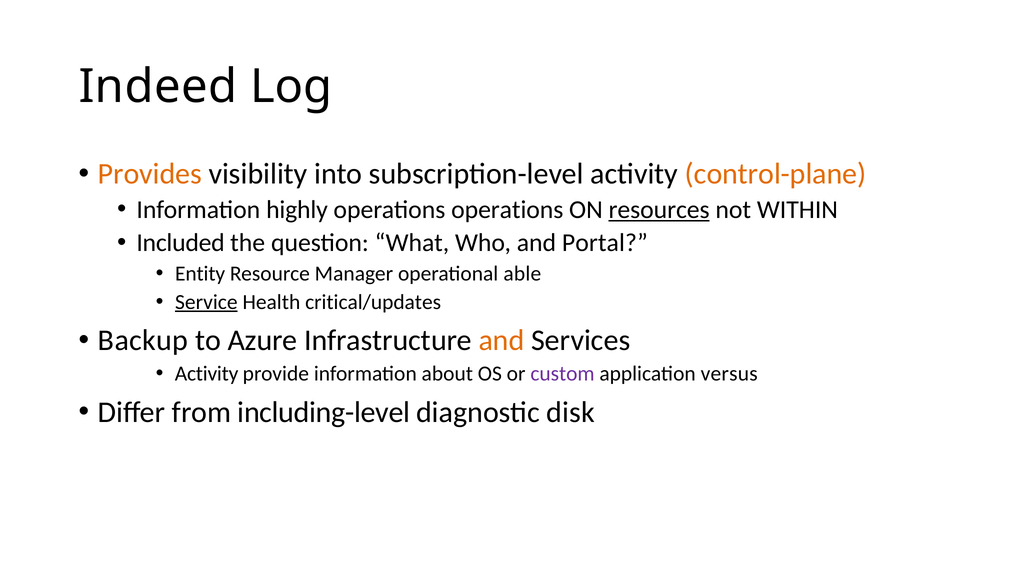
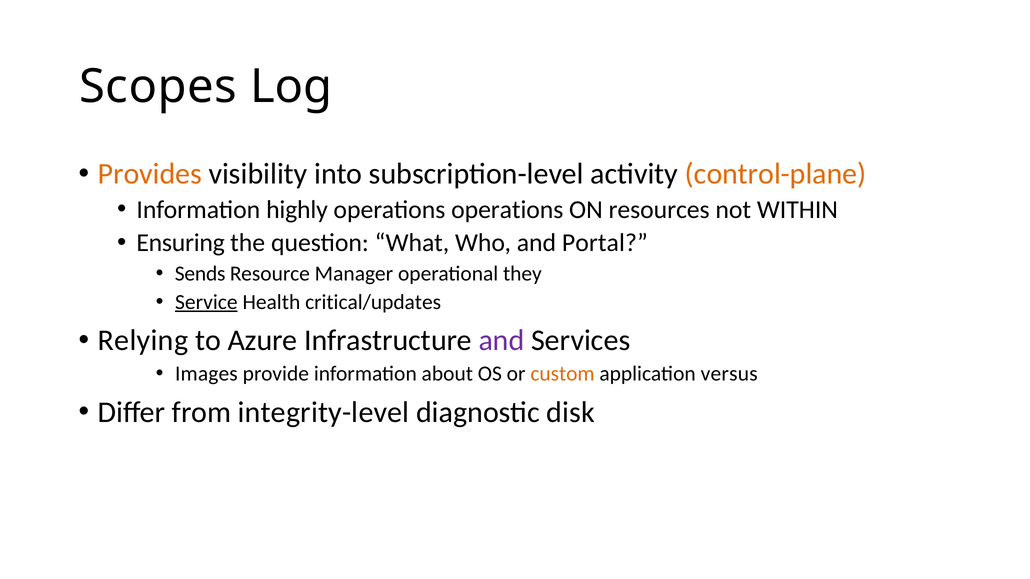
Indeed: Indeed -> Scopes
resources underline: present -> none
Included: Included -> Ensuring
Entity: Entity -> Sends
able: able -> they
Backup: Backup -> Relying
and at (501, 341) colour: orange -> purple
Activity at (207, 374): Activity -> Images
custom colour: purple -> orange
including-level: including-level -> integrity-level
